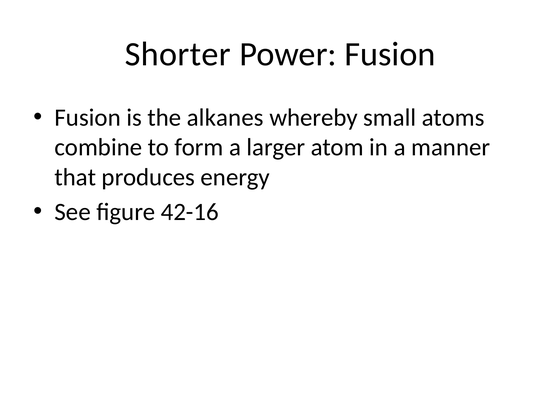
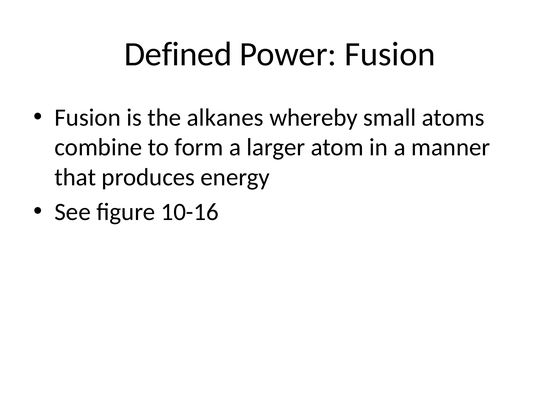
Shorter: Shorter -> Defined
42-16: 42-16 -> 10-16
